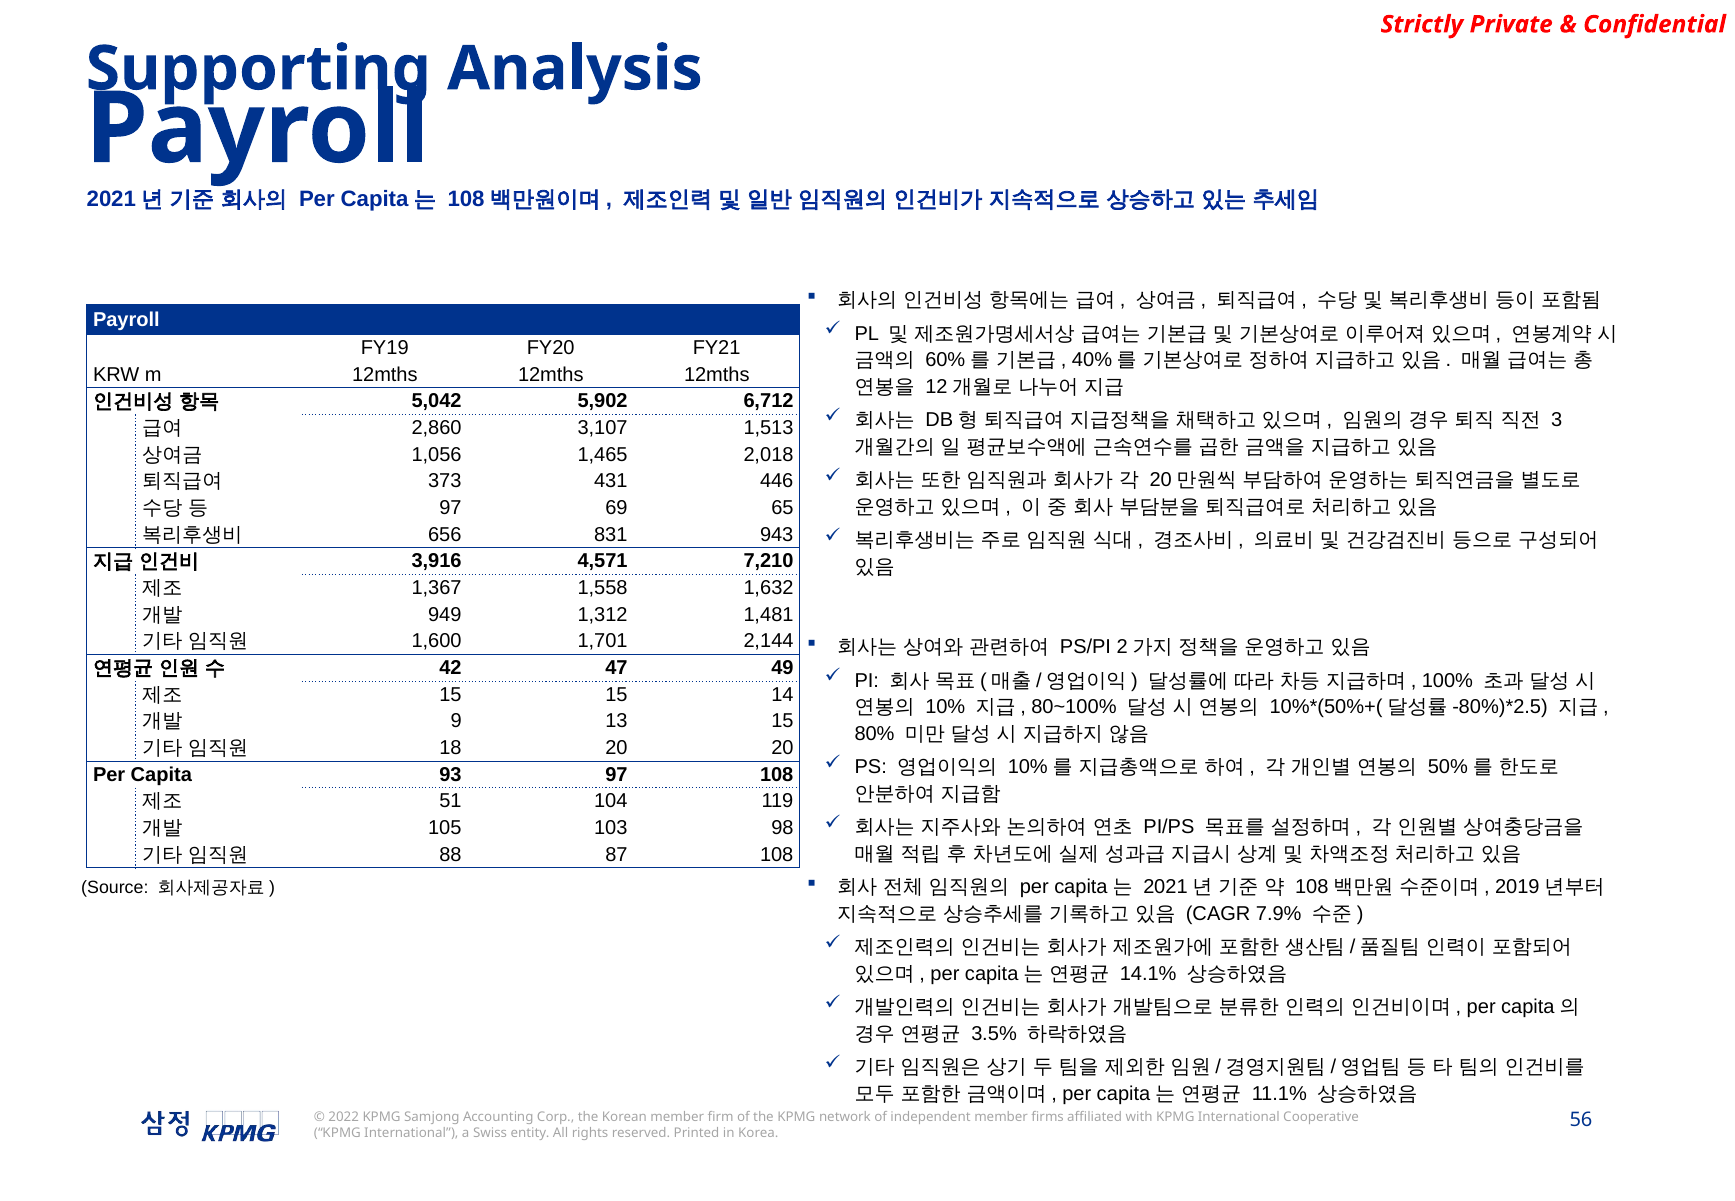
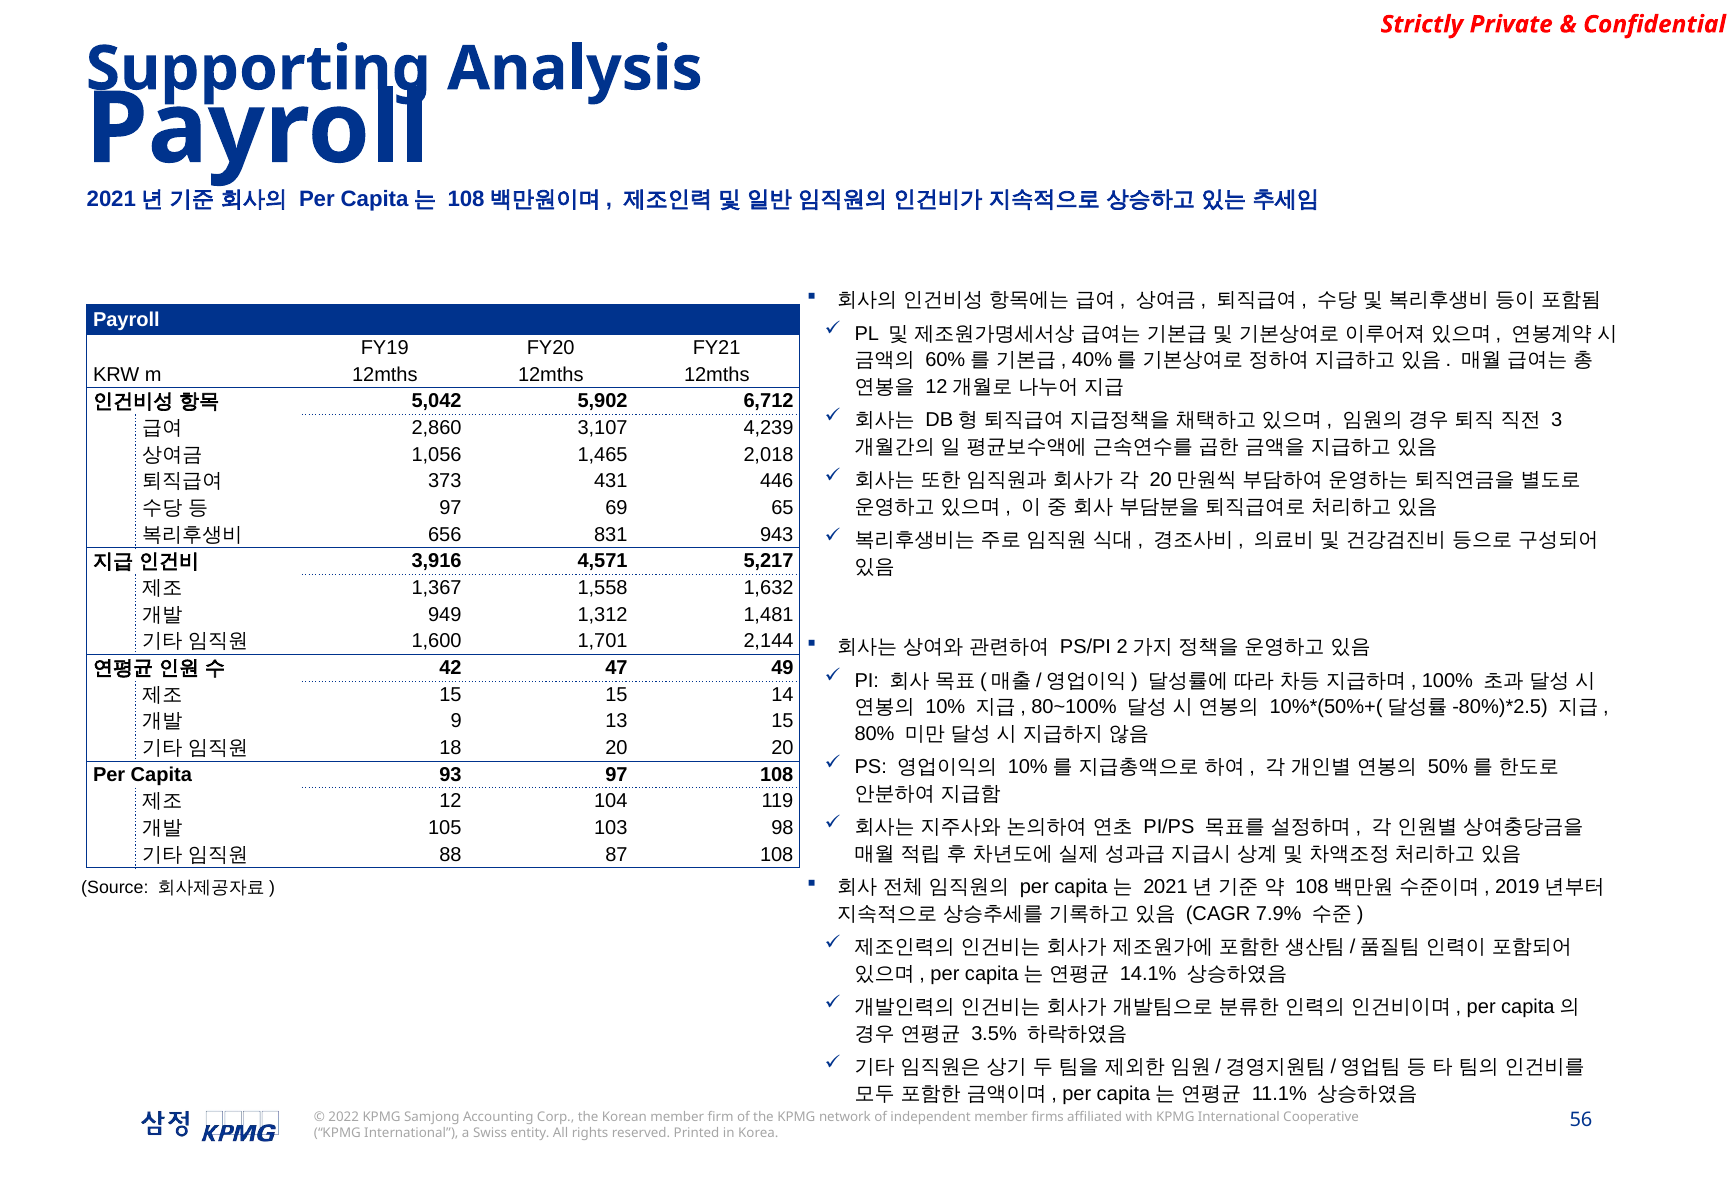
1,513: 1,513 -> 4,239
7,210: 7,210 -> 5,217
51: 51 -> 12
